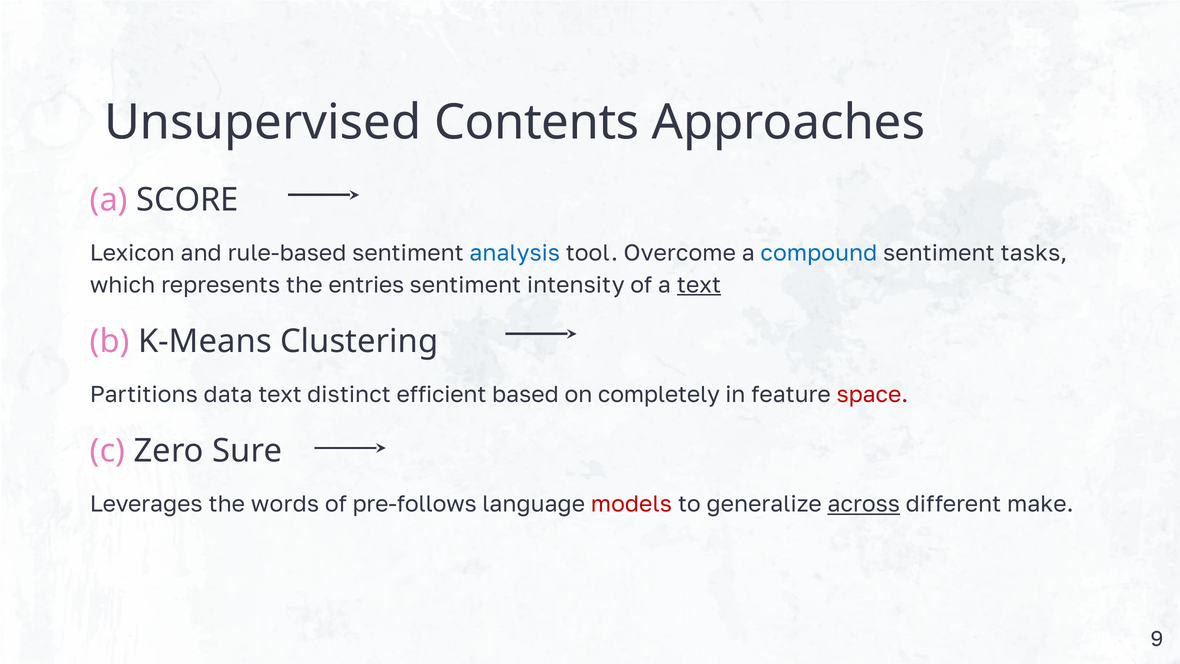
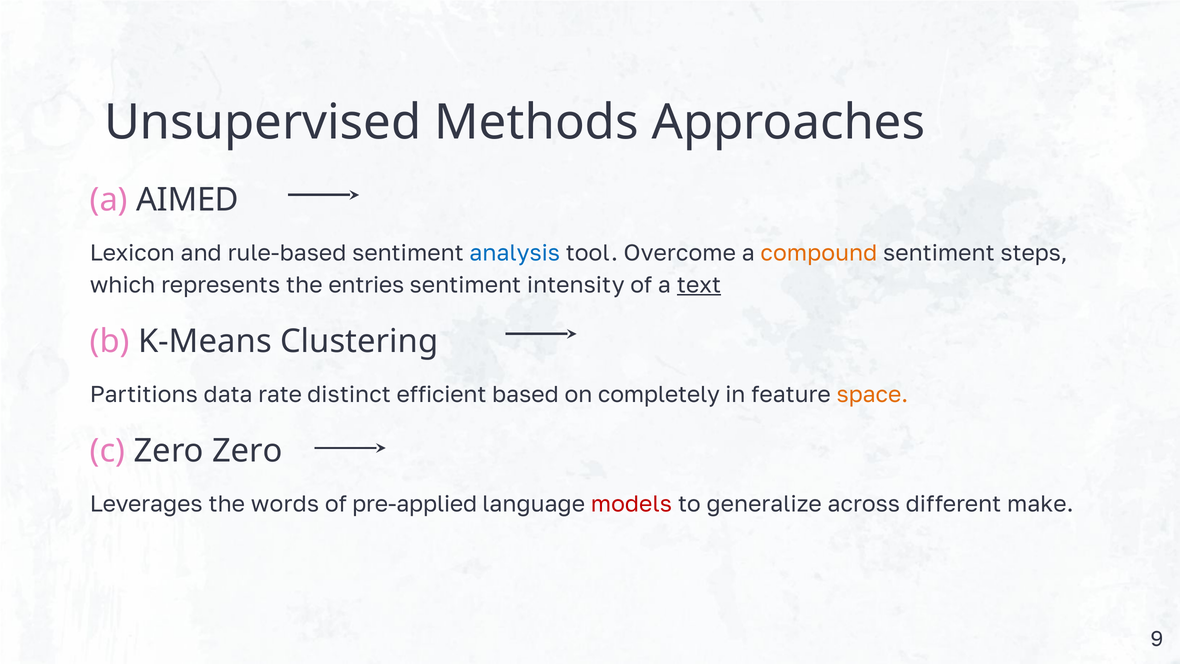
Contents: Contents -> Methods
SCORE: SCORE -> AIMED
compound colour: blue -> orange
tasks: tasks -> steps
data text: text -> rate
space colour: red -> orange
Zero Sure: Sure -> Zero
pre-follows: pre-follows -> pre-applied
across underline: present -> none
